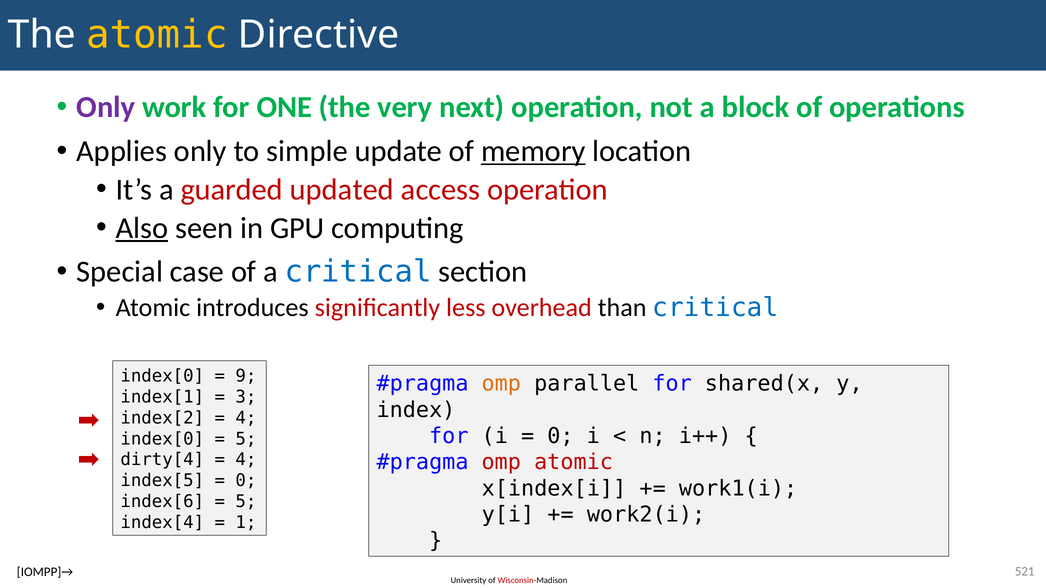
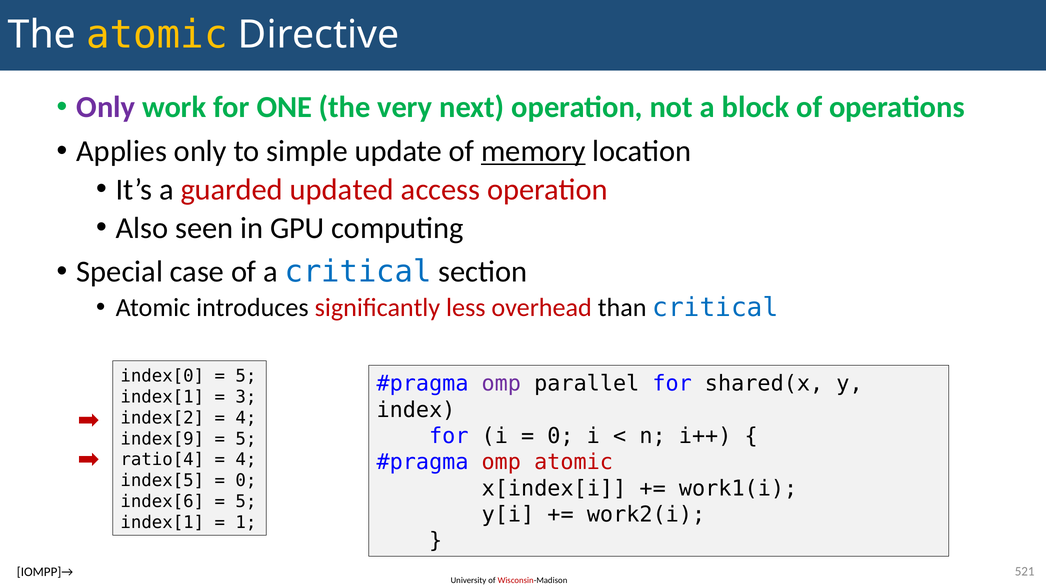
Also underline: present -> none
9 at (246, 376): 9 -> 5
omp at (501, 384) colour: orange -> purple
index[0 at (162, 439): index[0 -> index[9
dirty[4: dirty[4 -> ratio[4
index[4 at (162, 523): index[4 -> index[1
